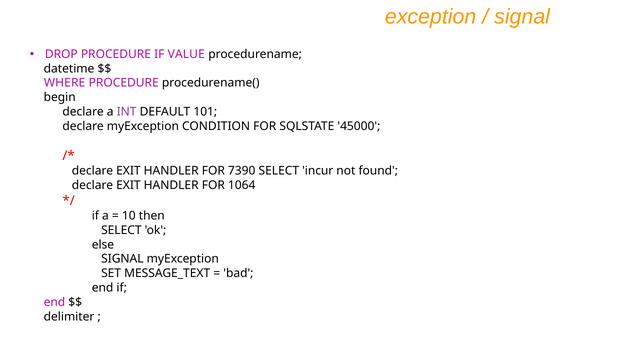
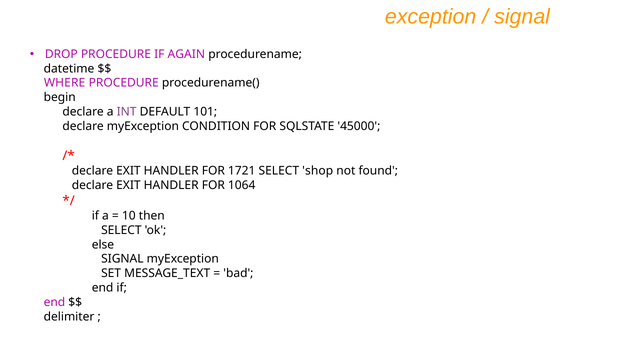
VALUE: VALUE -> AGAIN
7390: 7390 -> 1721
incur: incur -> shop
